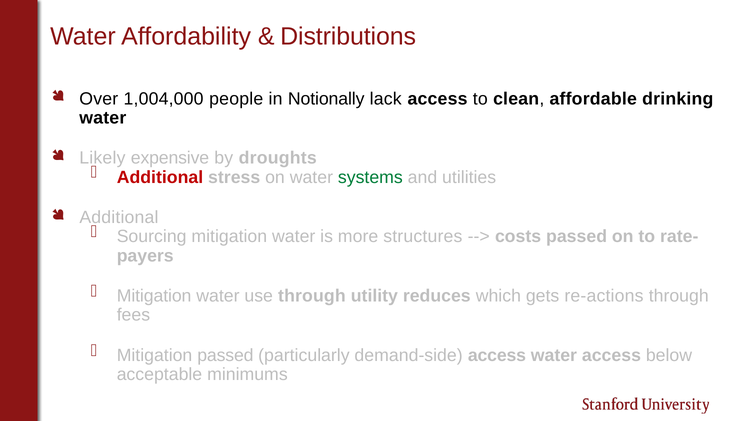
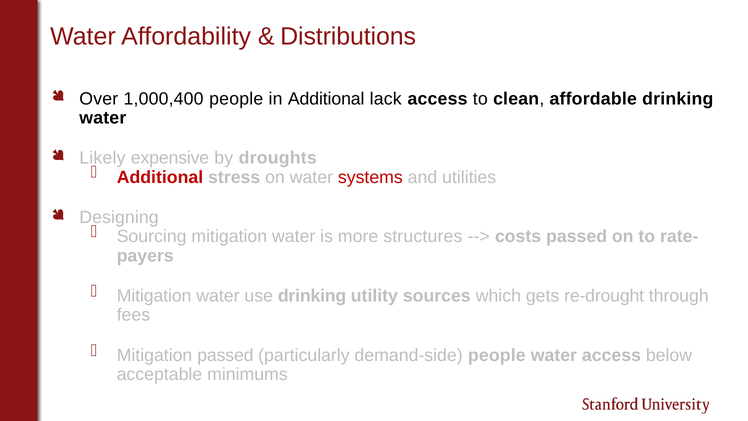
1,004,000: 1,004,000 -> 1,000,400
in Notionally: Notionally -> Additional
systems colour: green -> red
Additional at (119, 217): Additional -> Designing
use through: through -> drinking
reduces: reduces -> sources
re-actions: re-actions -> re-drought
demand-side access: access -> people
